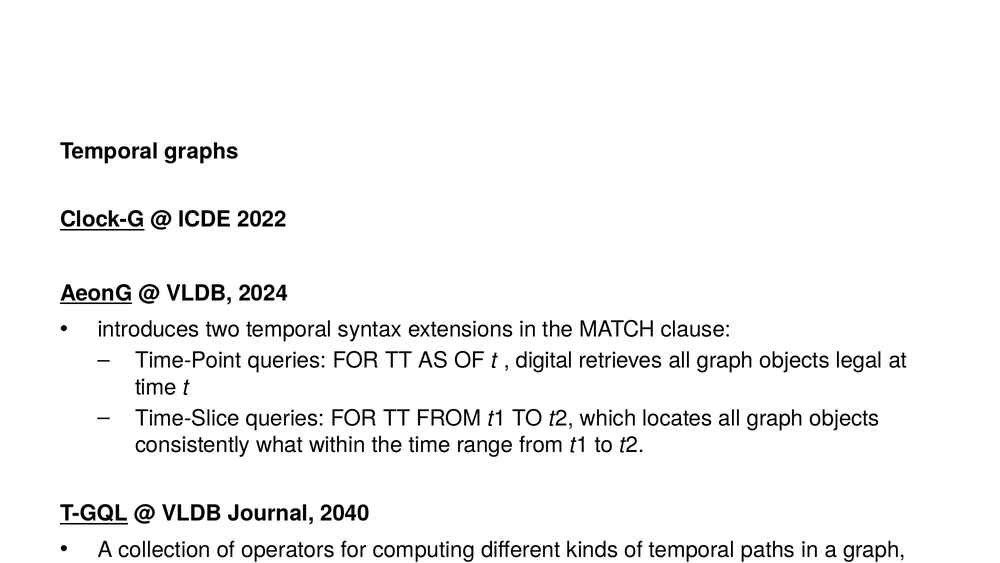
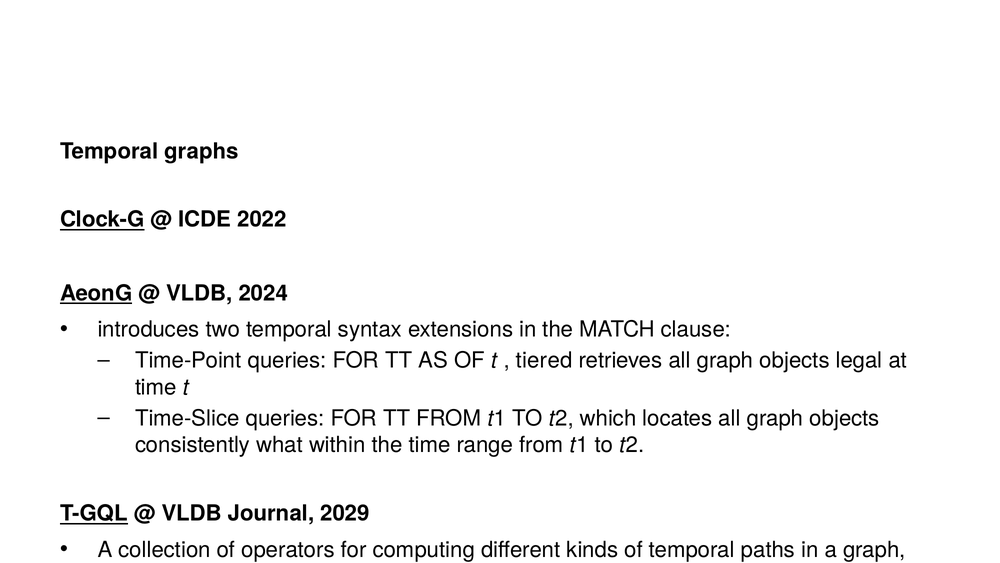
digital: digital -> tiered
2040: 2040 -> 2029
